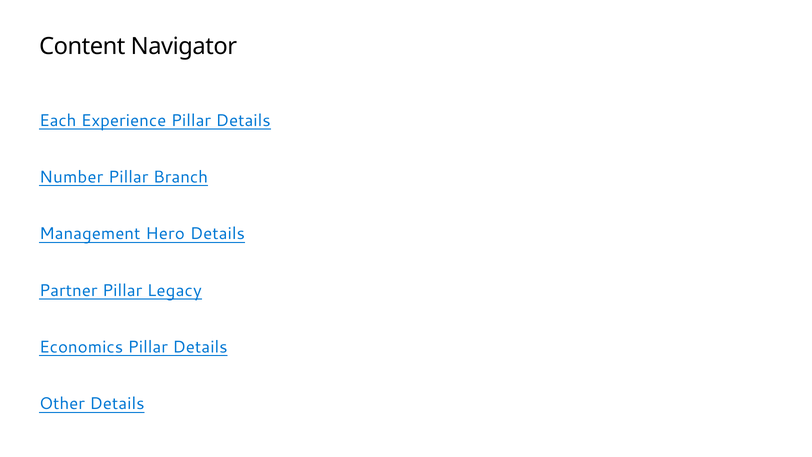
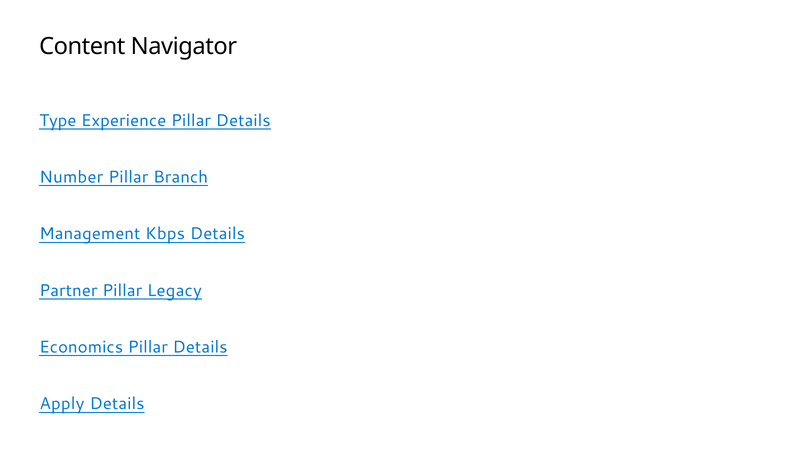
Each: Each -> Type
Hero: Hero -> Kbps
Other: Other -> Apply
